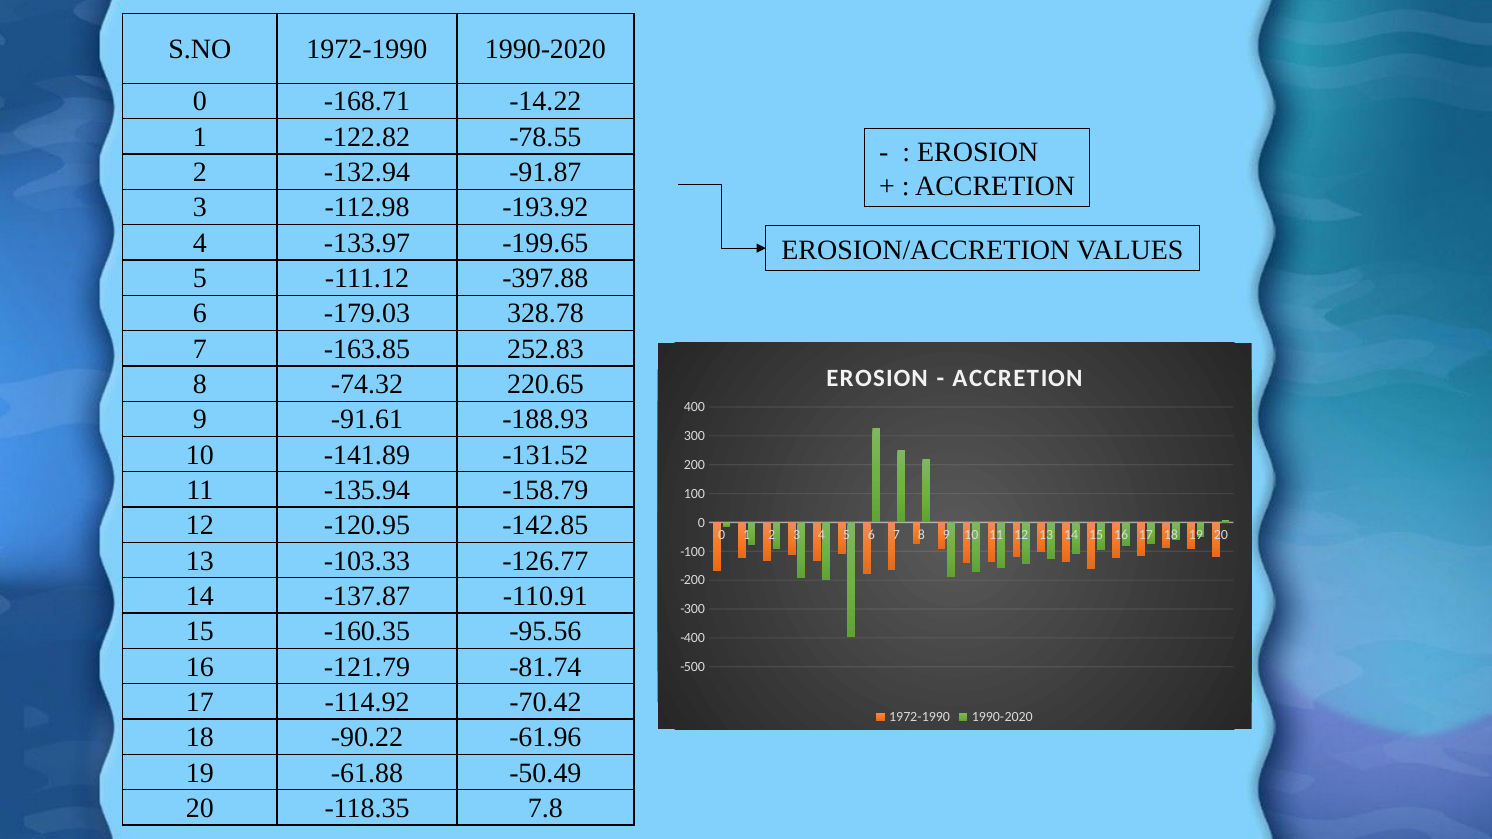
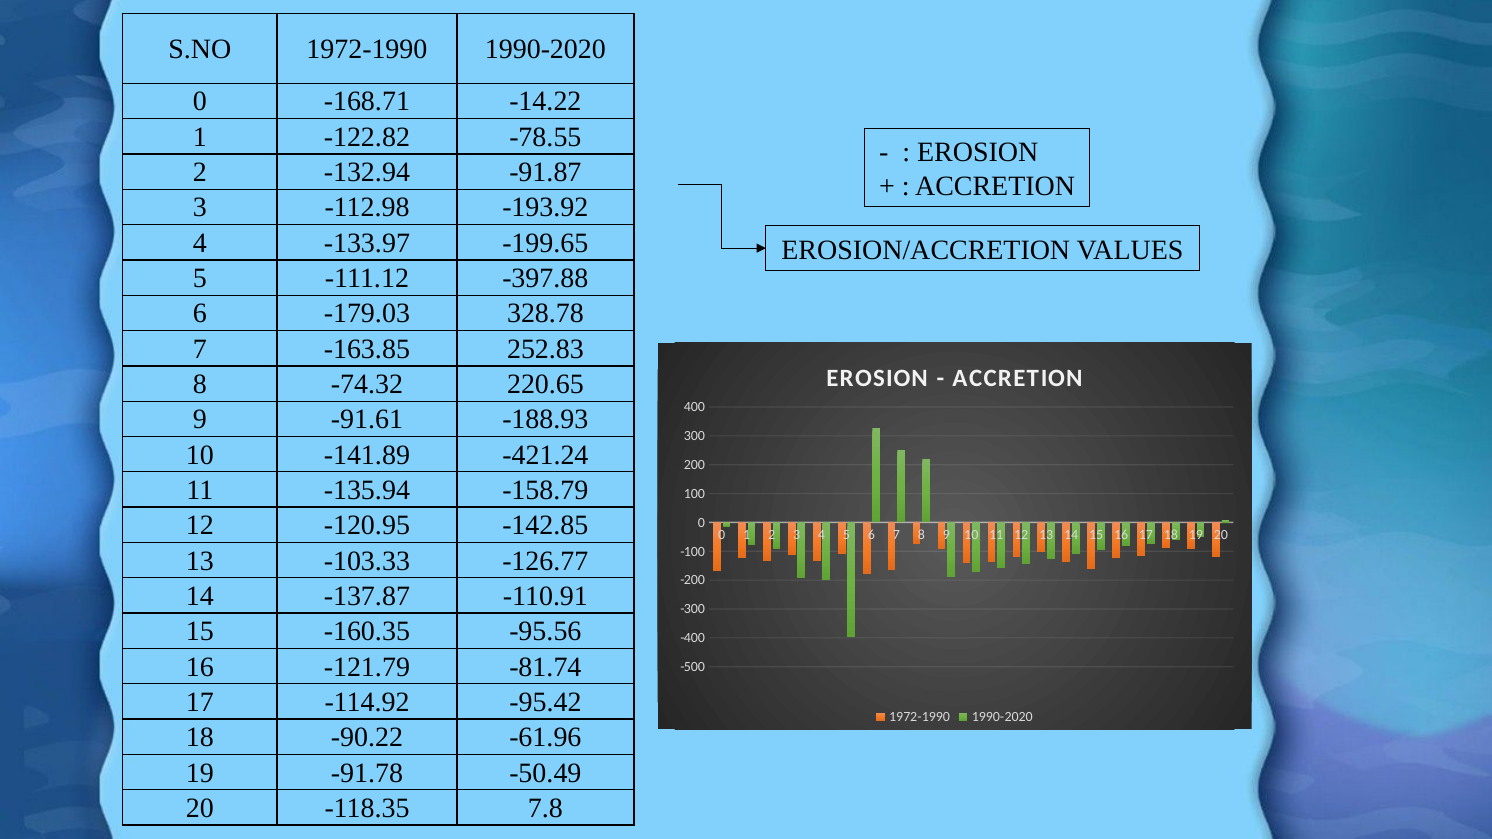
-131.52: -131.52 -> -421.24
-70.42: -70.42 -> -95.42
-61.88: -61.88 -> -91.78
